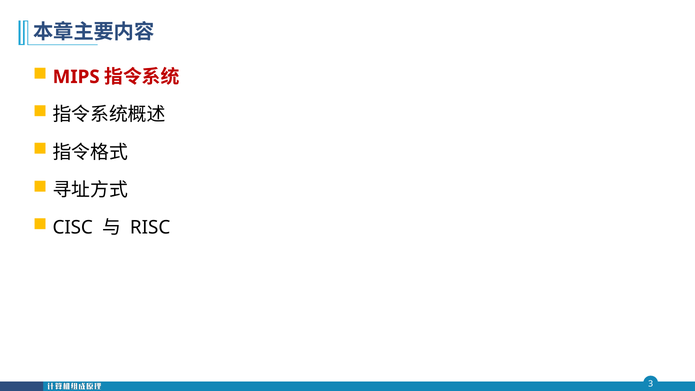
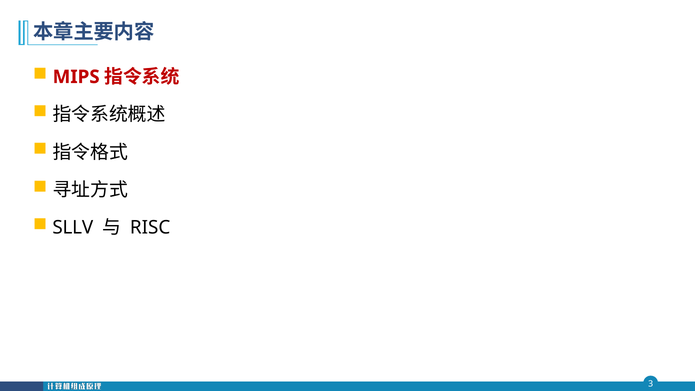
CISC: CISC -> SLLV
